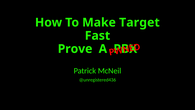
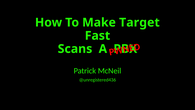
Prove: Prove -> Scans
